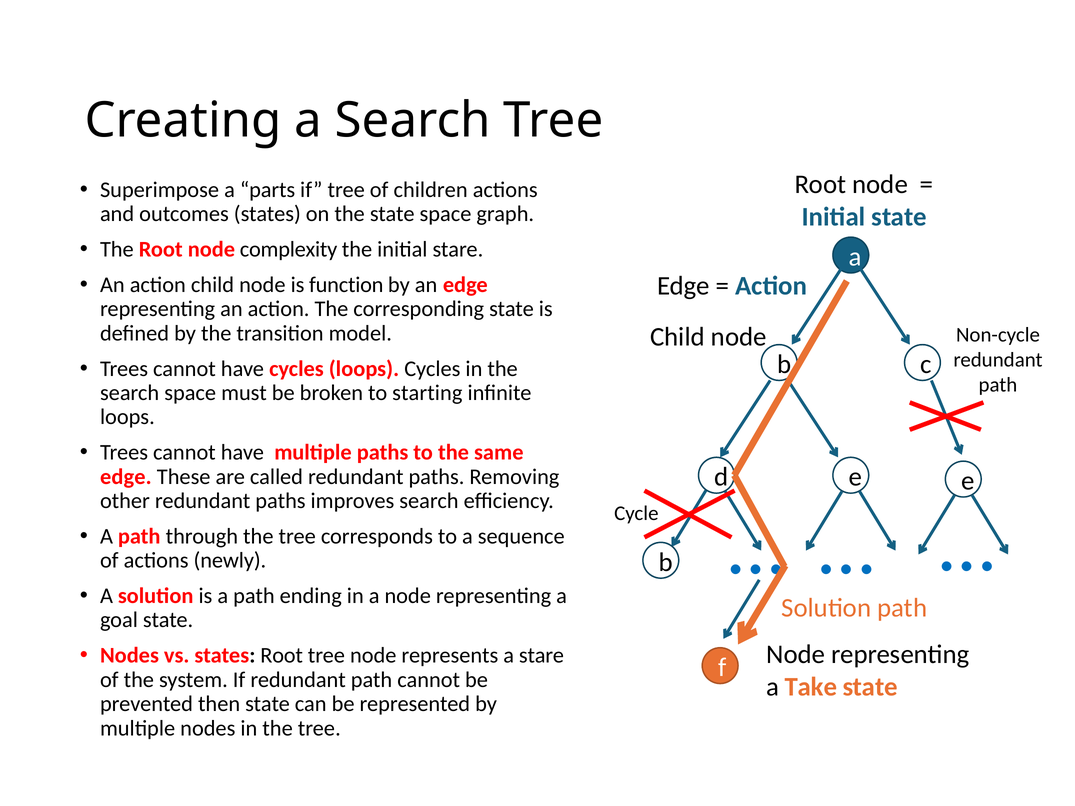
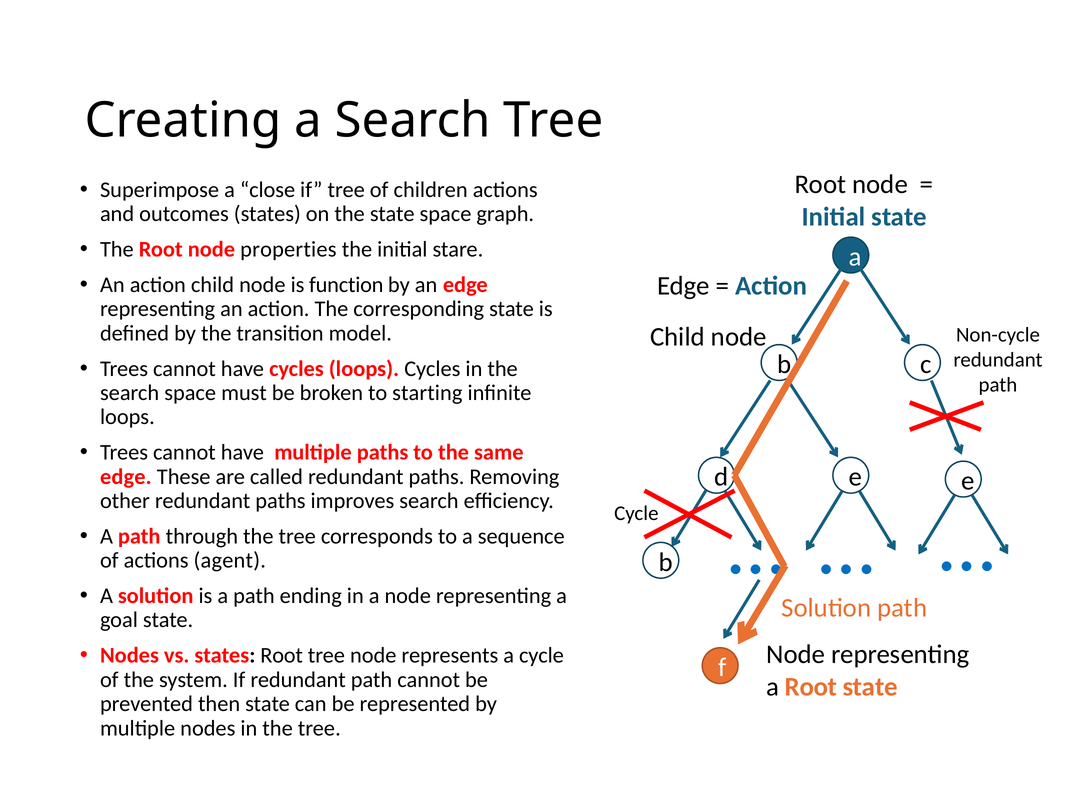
parts: parts -> close
complexity: complexity -> properties
newly: newly -> agent
a stare: stare -> cycle
a Take: Take -> Root
